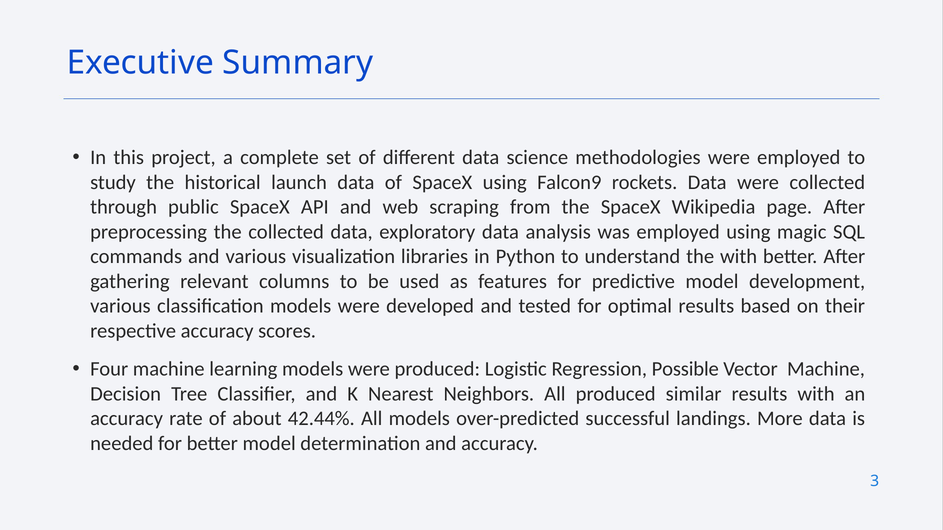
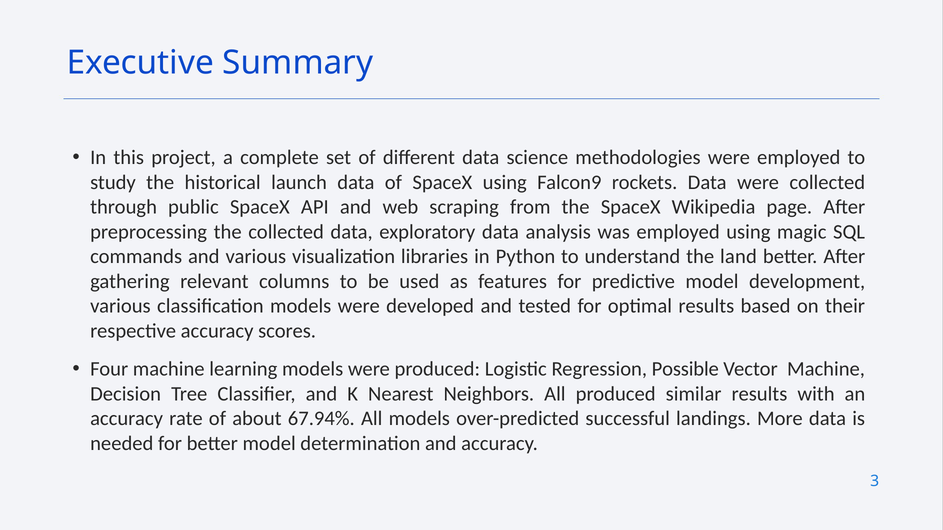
the with: with -> land
42.44%: 42.44% -> 67.94%
